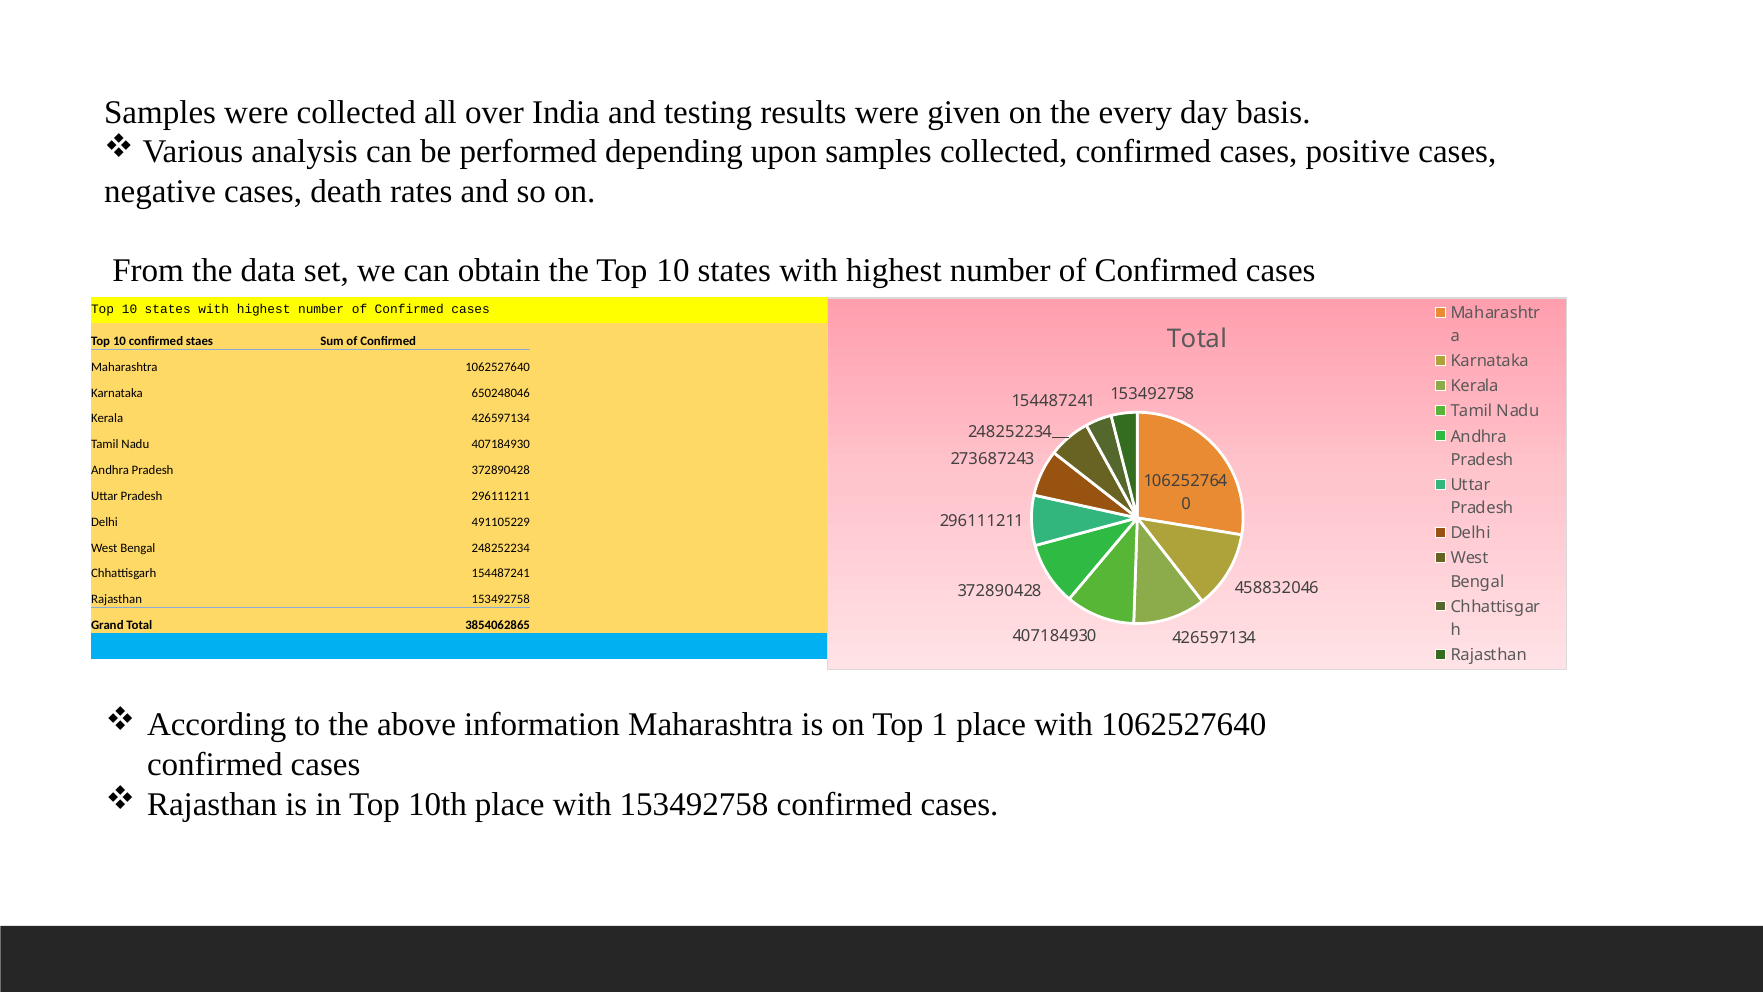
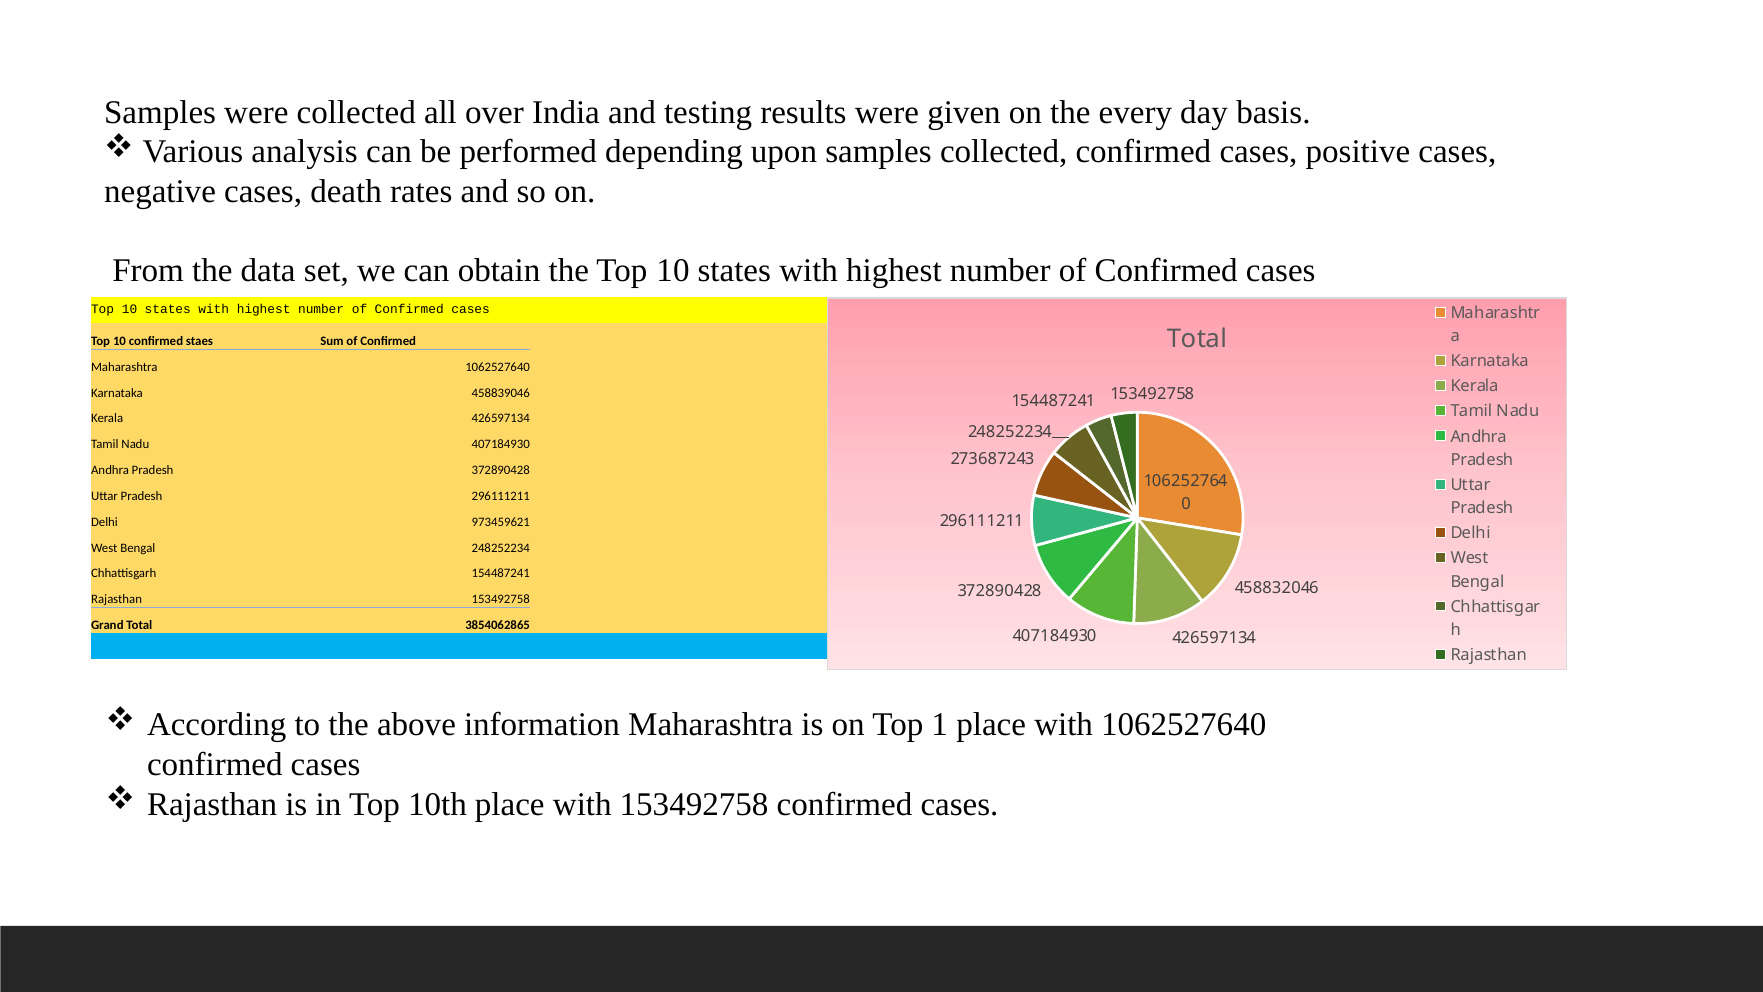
650248046: 650248046 -> 458839046
491105229: 491105229 -> 973459621
